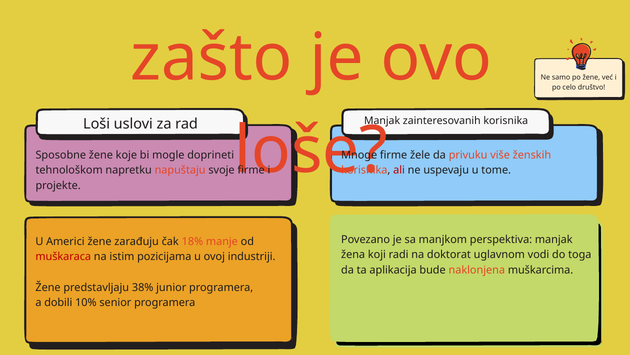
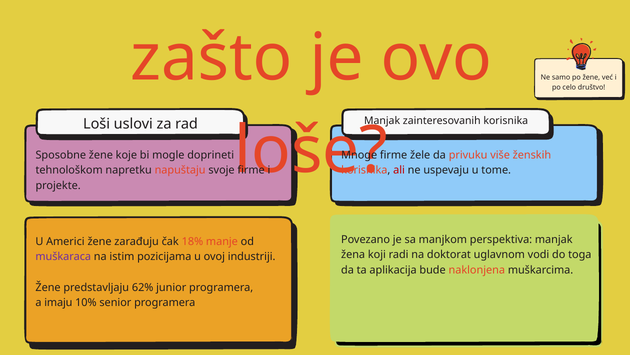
muškaraca colour: red -> purple
38%: 38% -> 62%
dobili: dobili -> imaju
